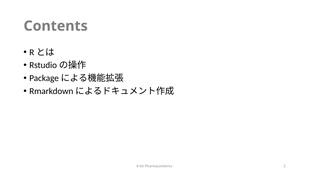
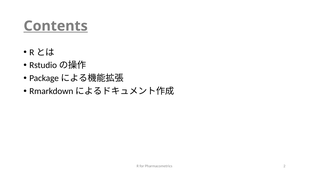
Contents underline: none -> present
